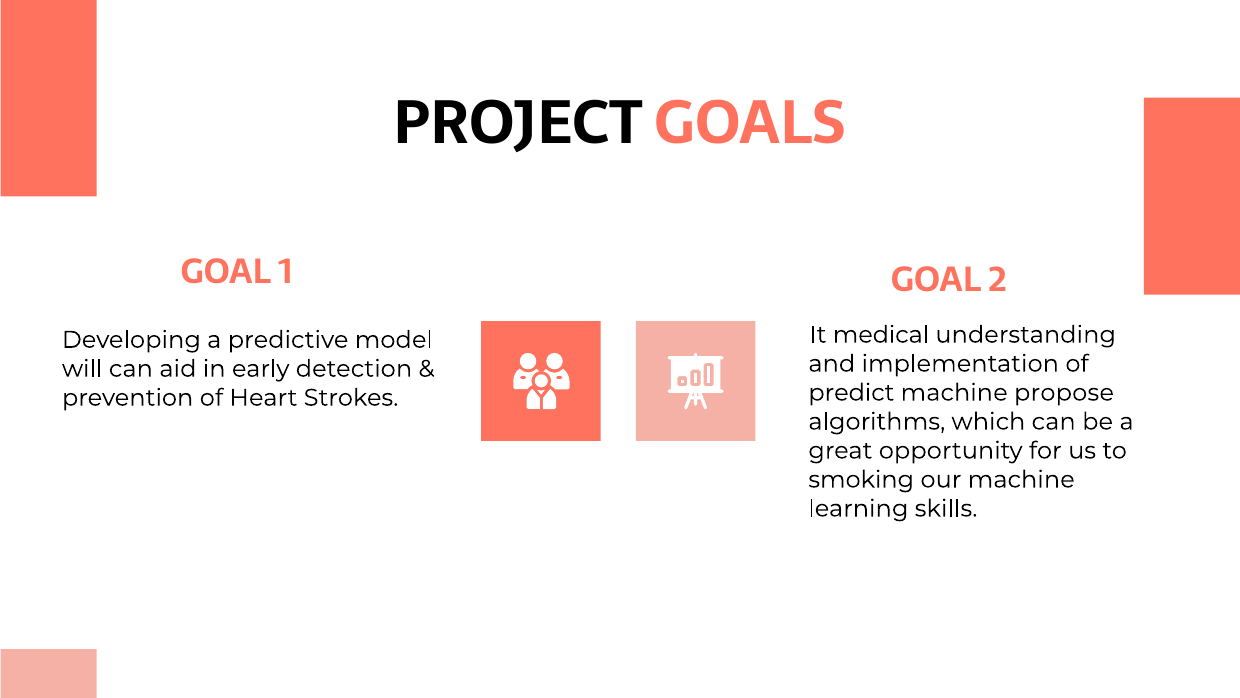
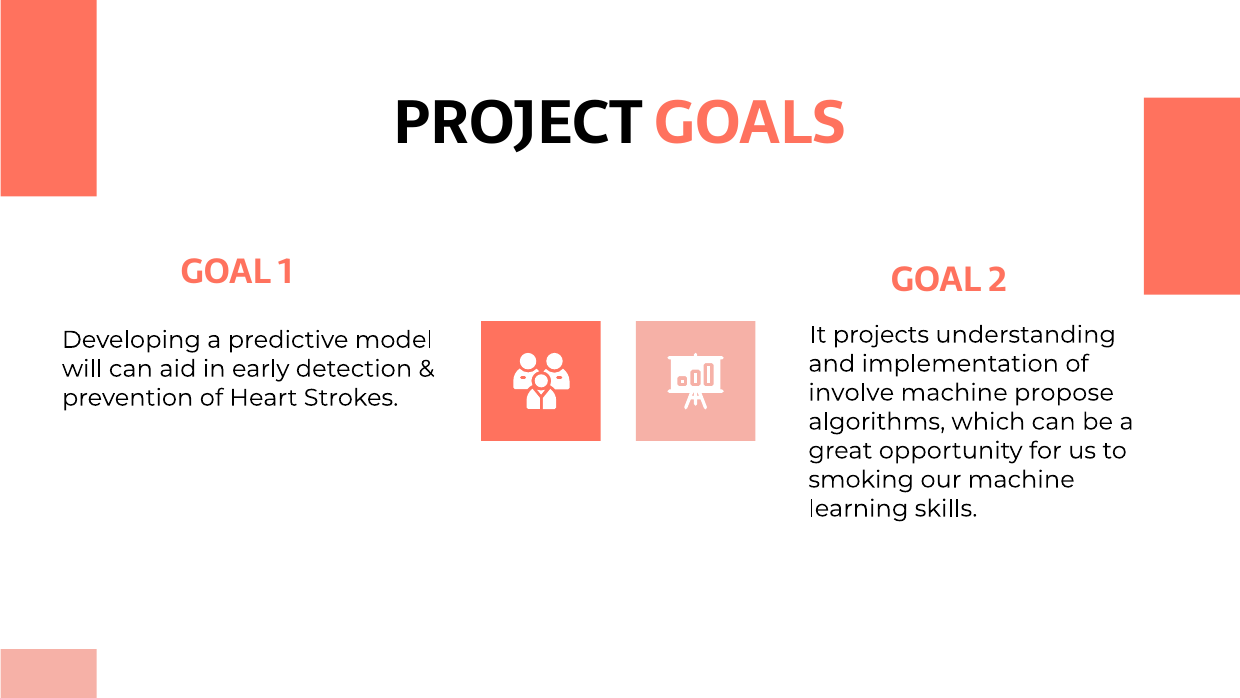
medical: medical -> projects
predict: predict -> involve
